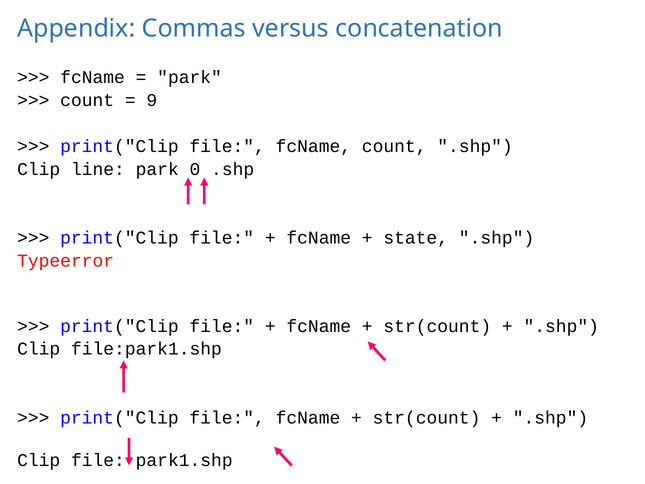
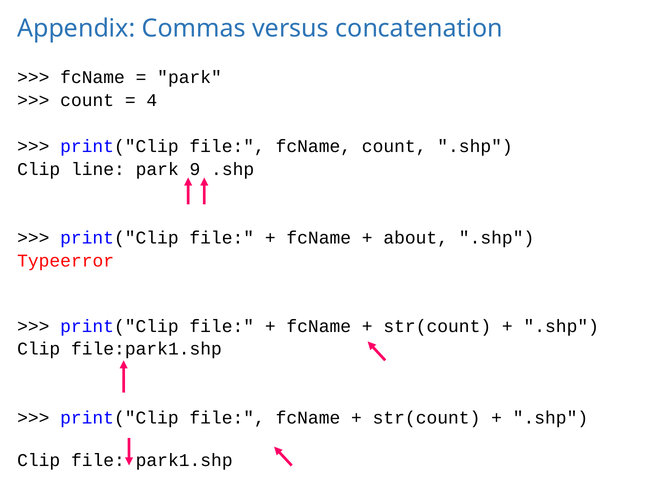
9: 9 -> 4
0: 0 -> 9
state: state -> about
